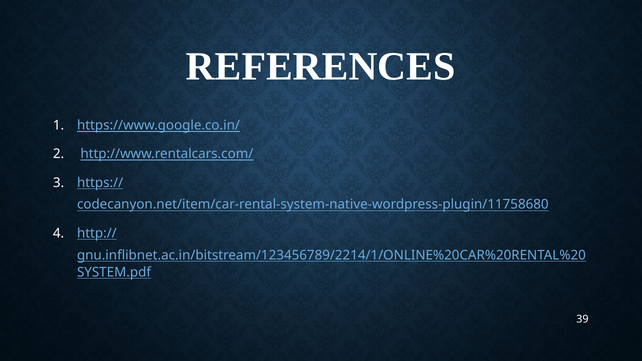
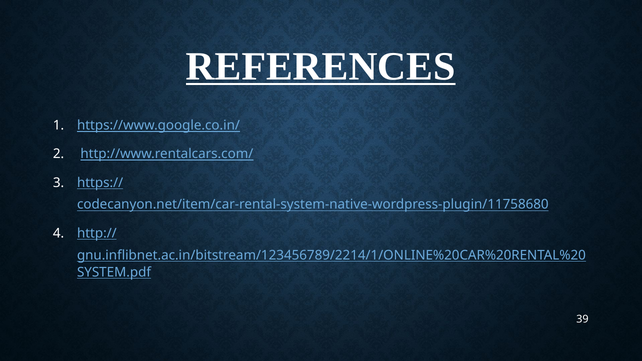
REFERENCES underline: none -> present
